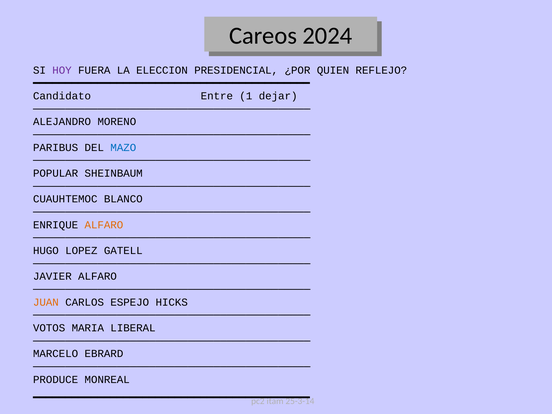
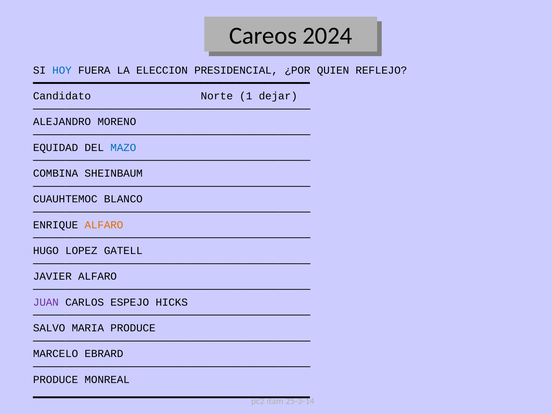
HOY colour: purple -> blue
Entre: Entre -> Norte
PARIBUS: PARIBUS -> EQUIDAD
POPULAR: POPULAR -> COMBINA
JUAN colour: orange -> purple
VOTOS: VOTOS -> SALVO
MARIA LIBERAL: LIBERAL -> PRODUCE
